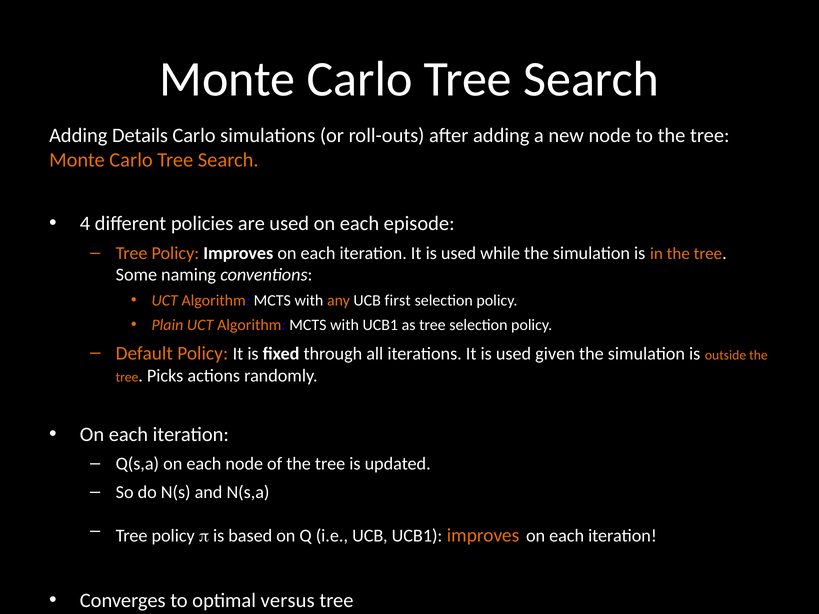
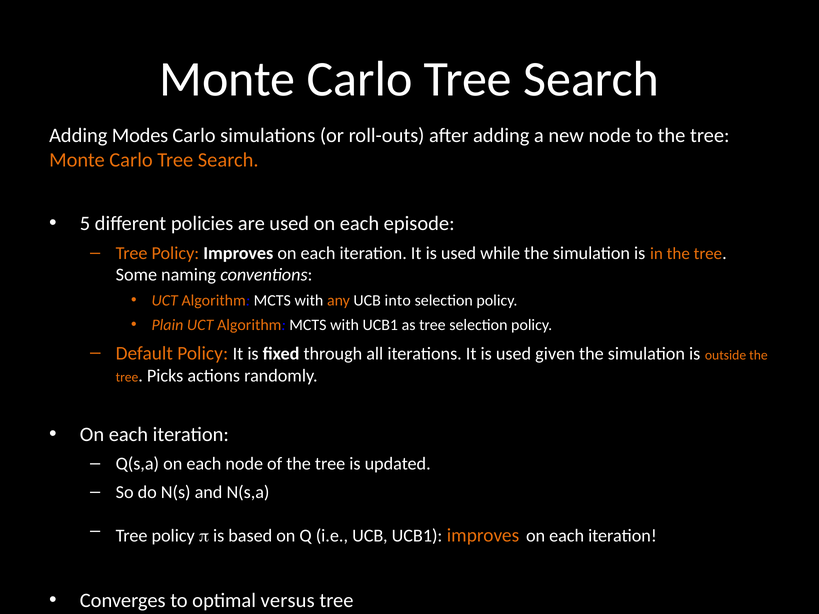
Details: Details -> Modes
4: 4 -> 5
first: first -> into
